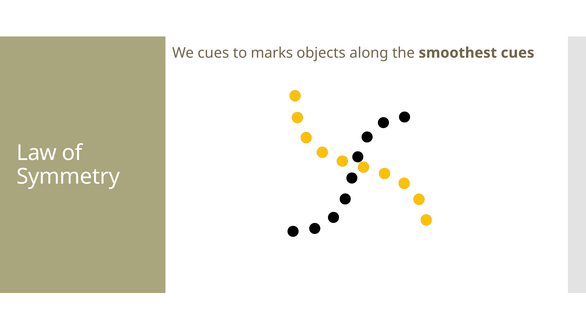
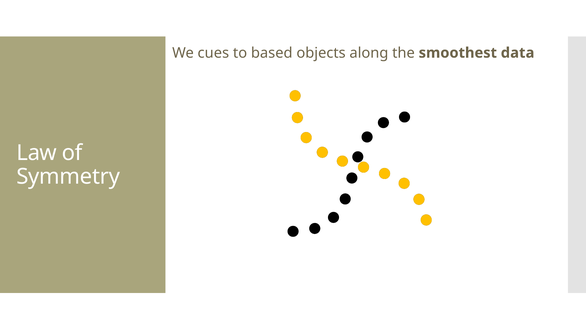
marks: marks -> based
smoothest cues: cues -> data
